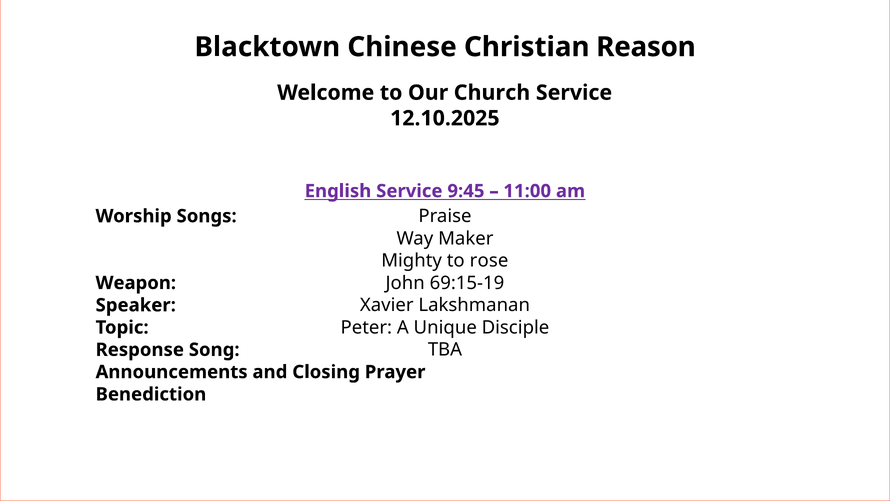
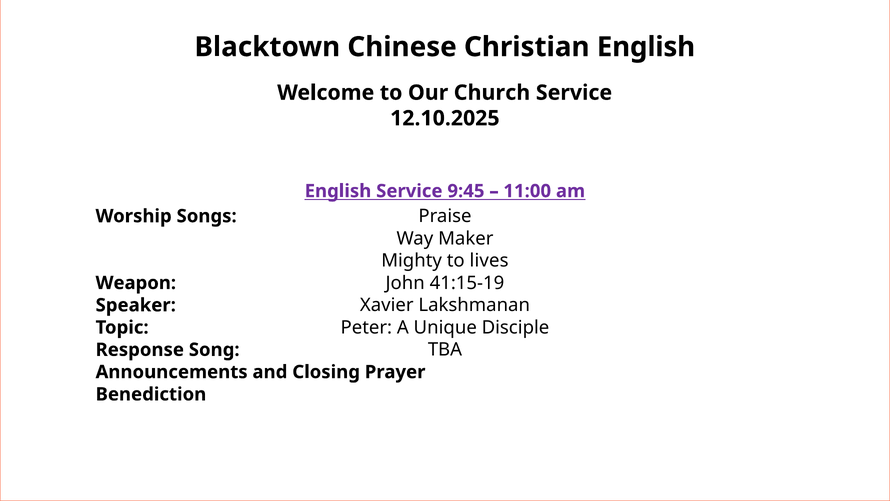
Christian Reason: Reason -> English
rose: rose -> lives
69:15-19: 69:15-19 -> 41:15-19
